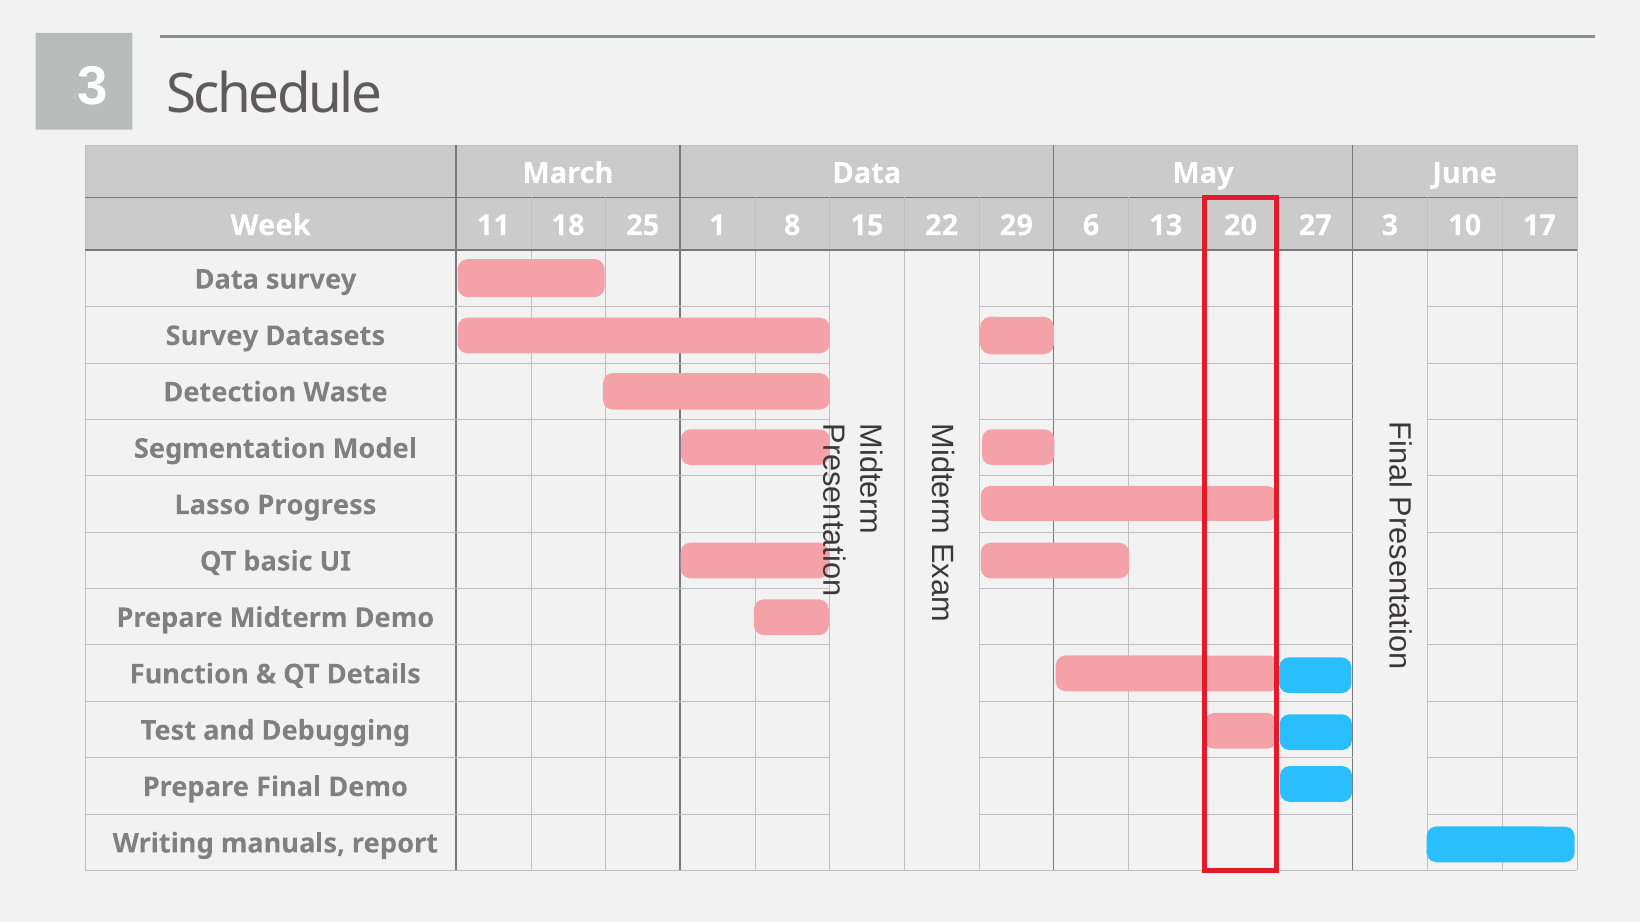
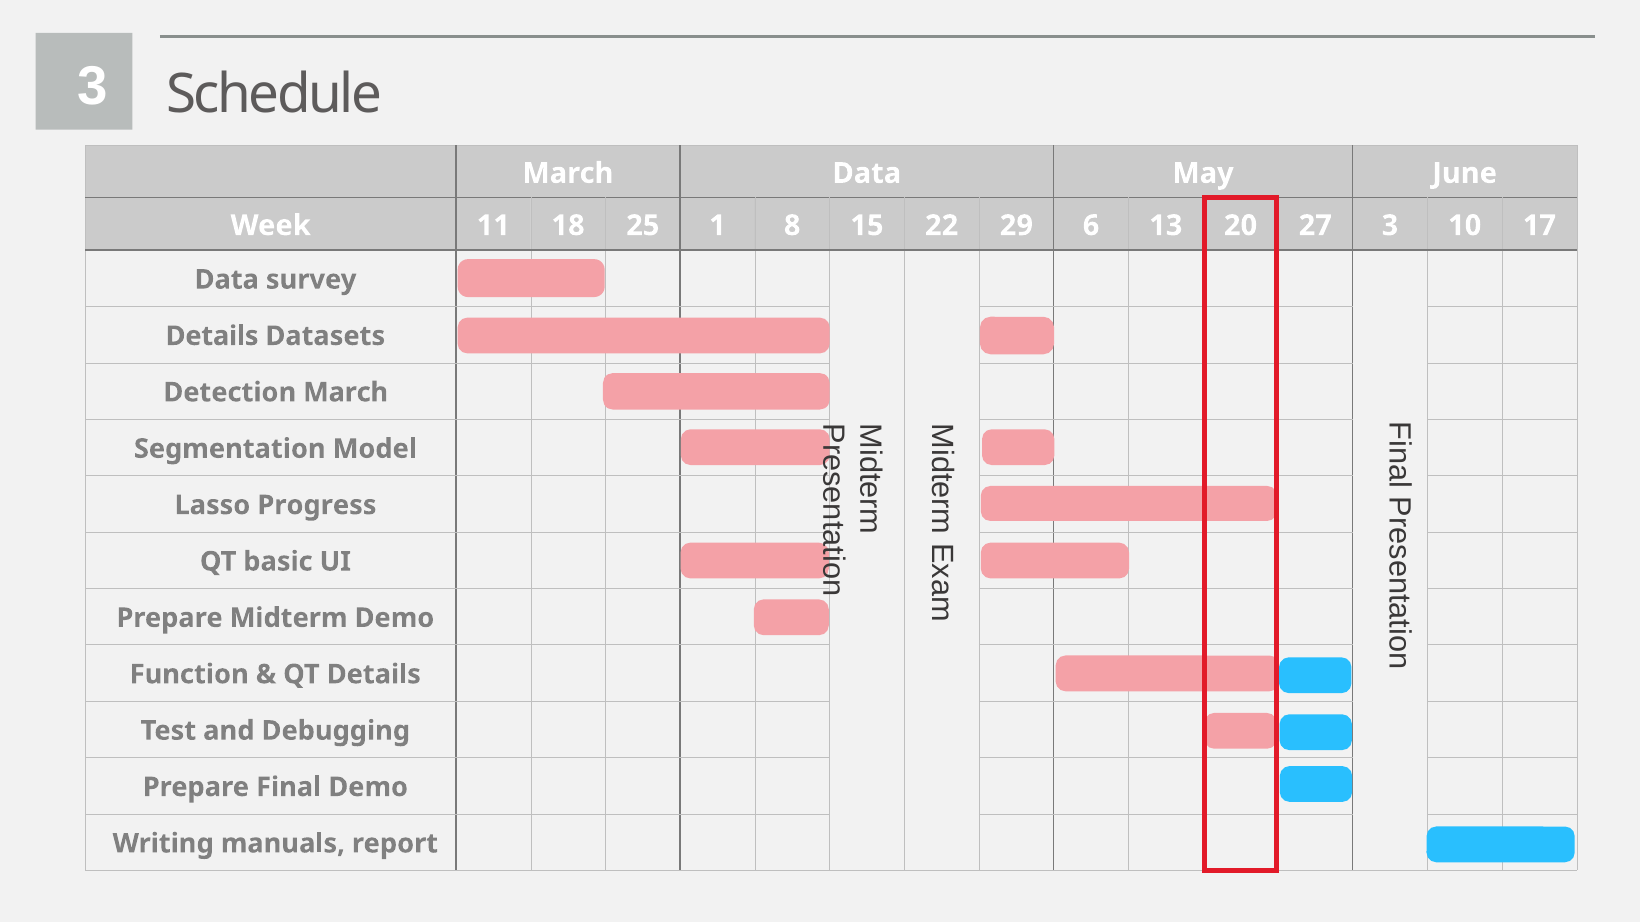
Survey at (212, 336): Survey -> Details
Detection Waste: Waste -> March
